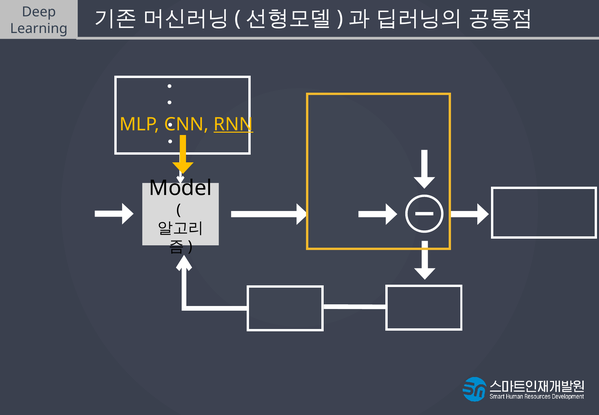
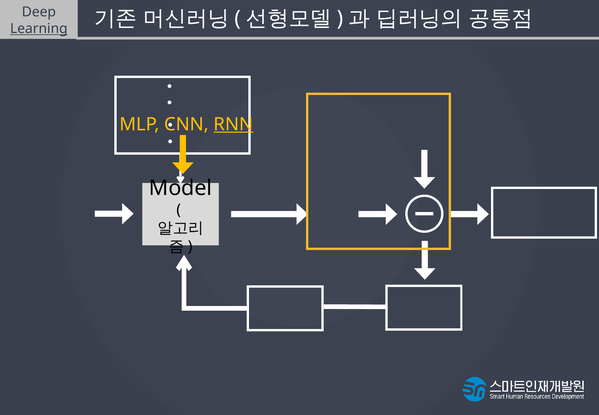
Learning underline: none -> present
